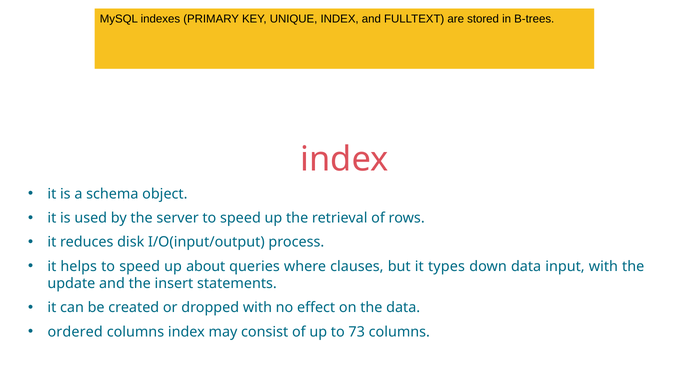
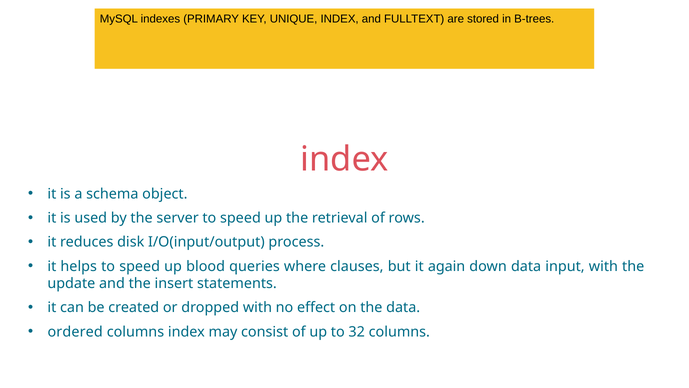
about: about -> blood
types: types -> again
73: 73 -> 32
